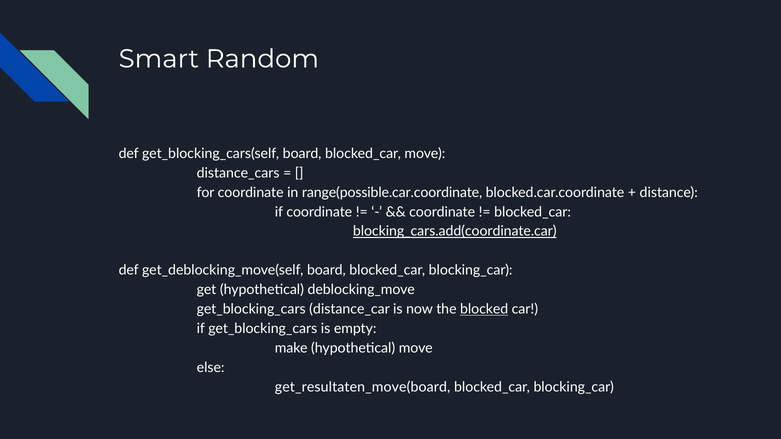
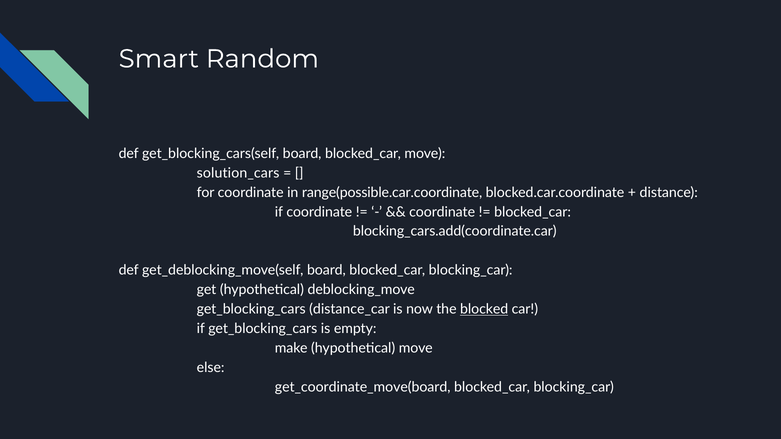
distance_cars: distance_cars -> solution_cars
blocking_cars.add(coordinate.car underline: present -> none
get_resultaten_move(board: get_resultaten_move(board -> get_coordinate_move(board
